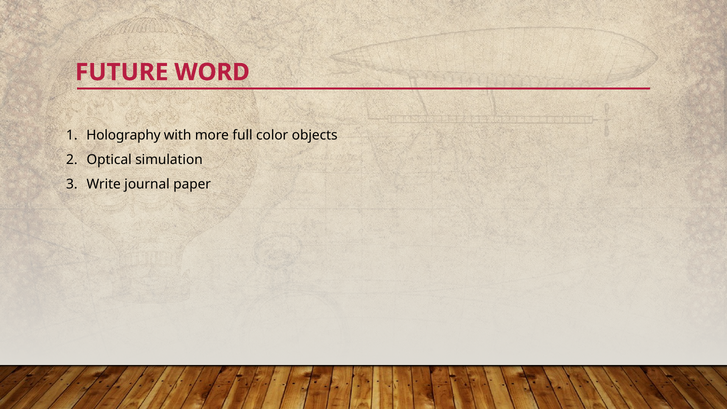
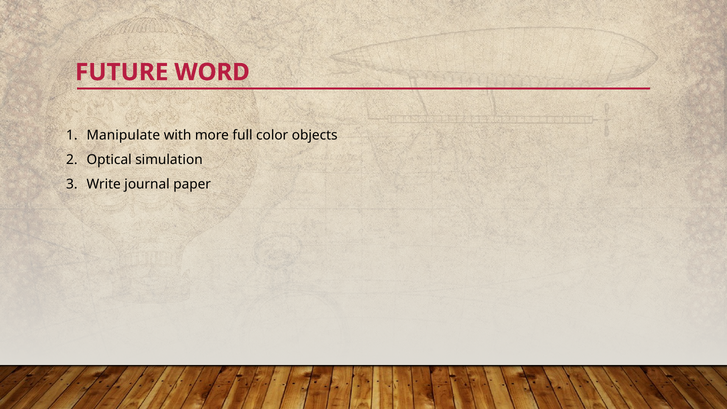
Holography: Holography -> Manipulate
